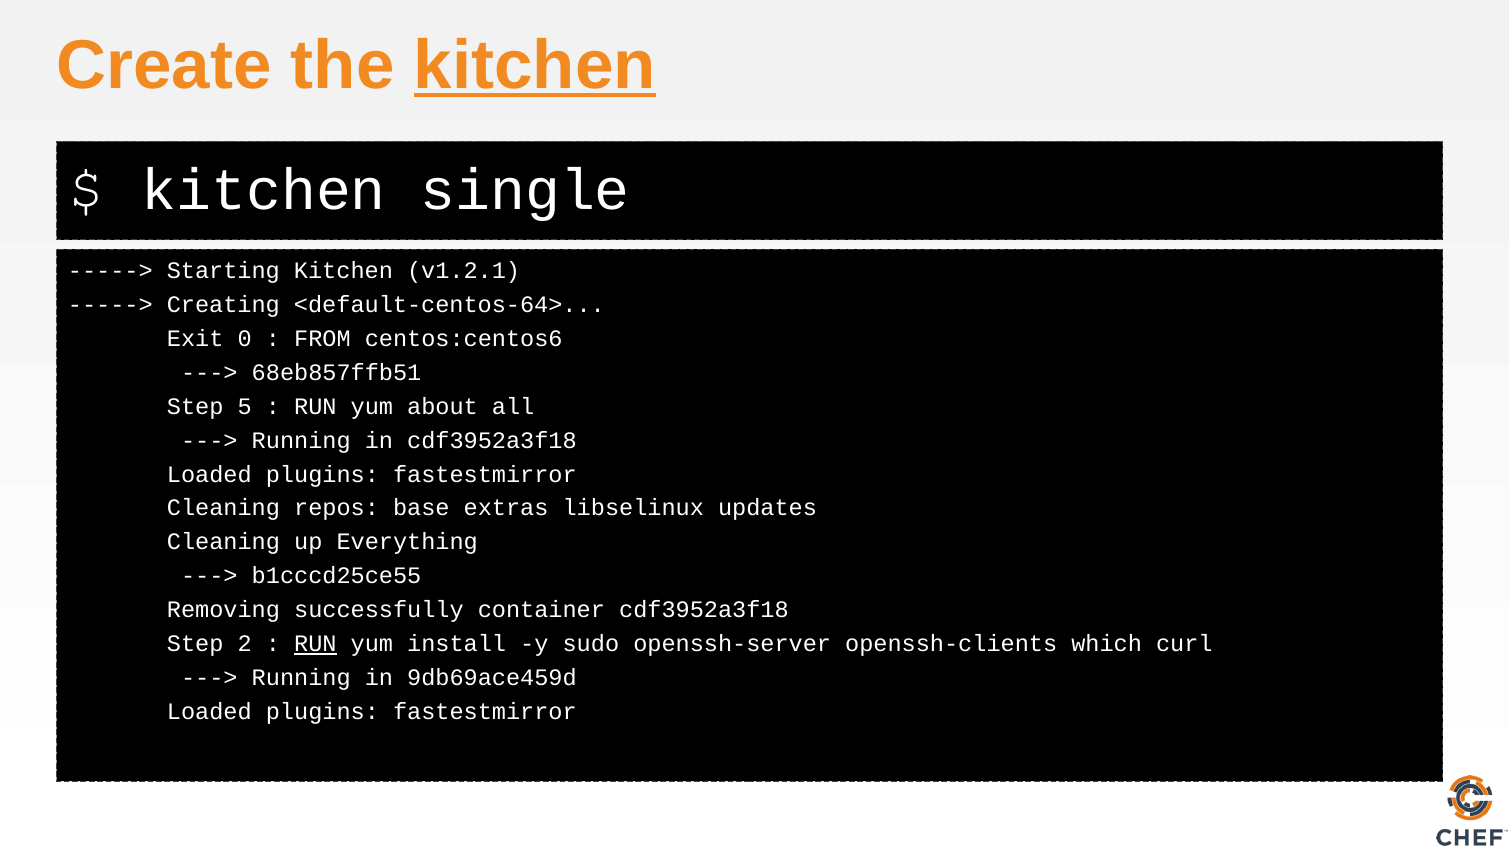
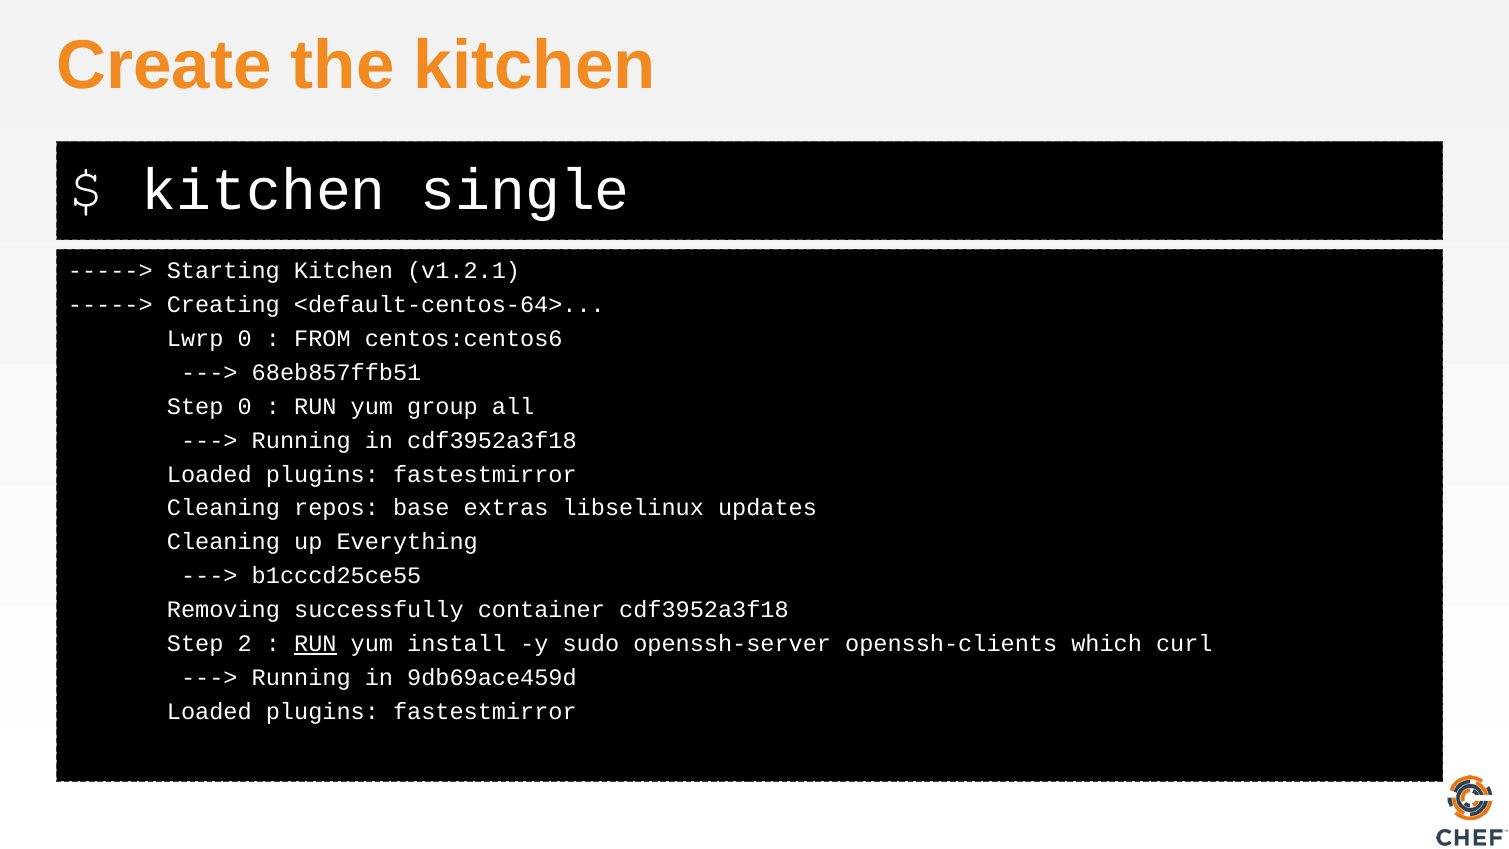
kitchen at (535, 65) underline: present -> none
Exit: Exit -> Lwrp
Step 5: 5 -> 0
about: about -> group
